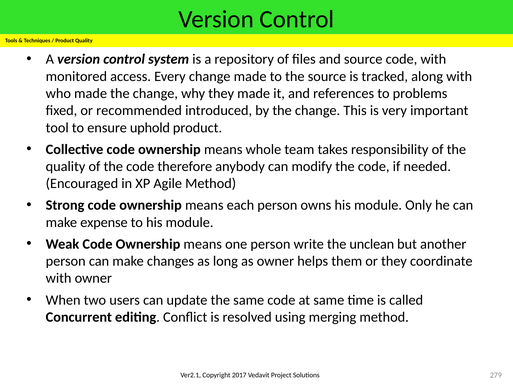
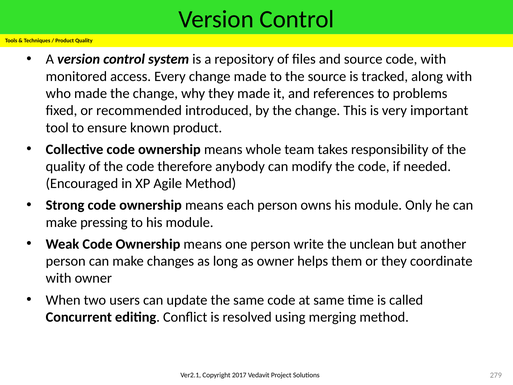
uphold: uphold -> known
expense: expense -> pressing
